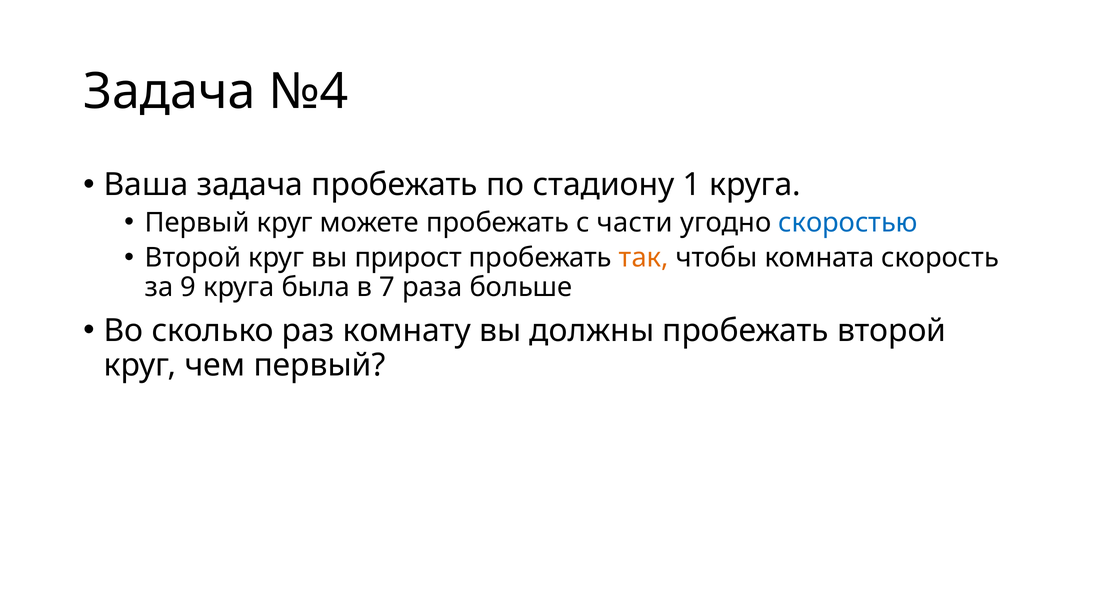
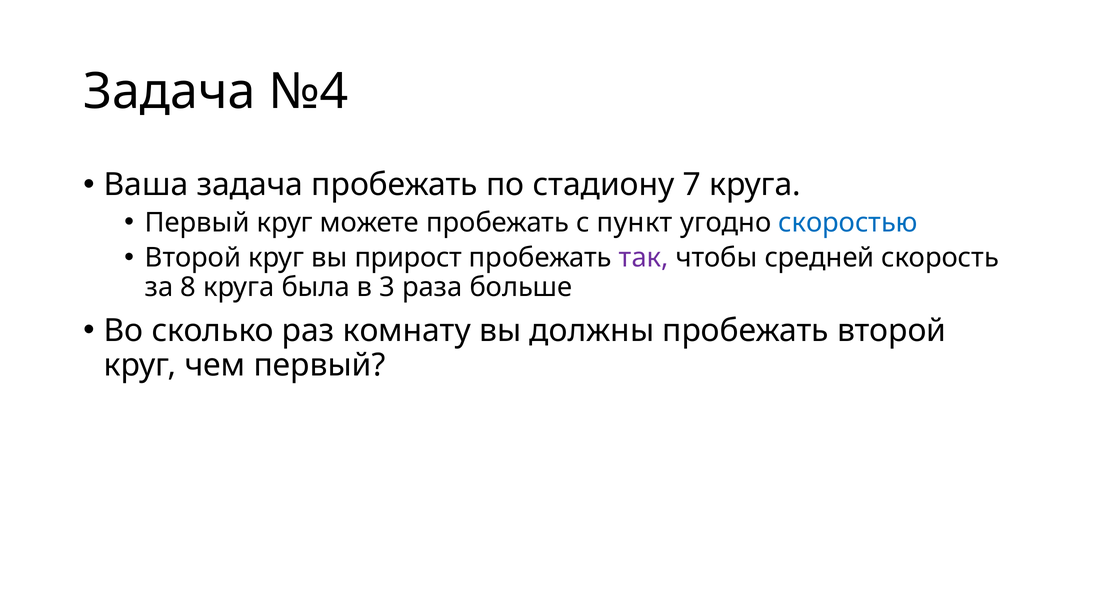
1: 1 -> 7
части: части -> пункт
так colour: orange -> purple
комната: комната -> средней
9: 9 -> 8
7: 7 -> 3
